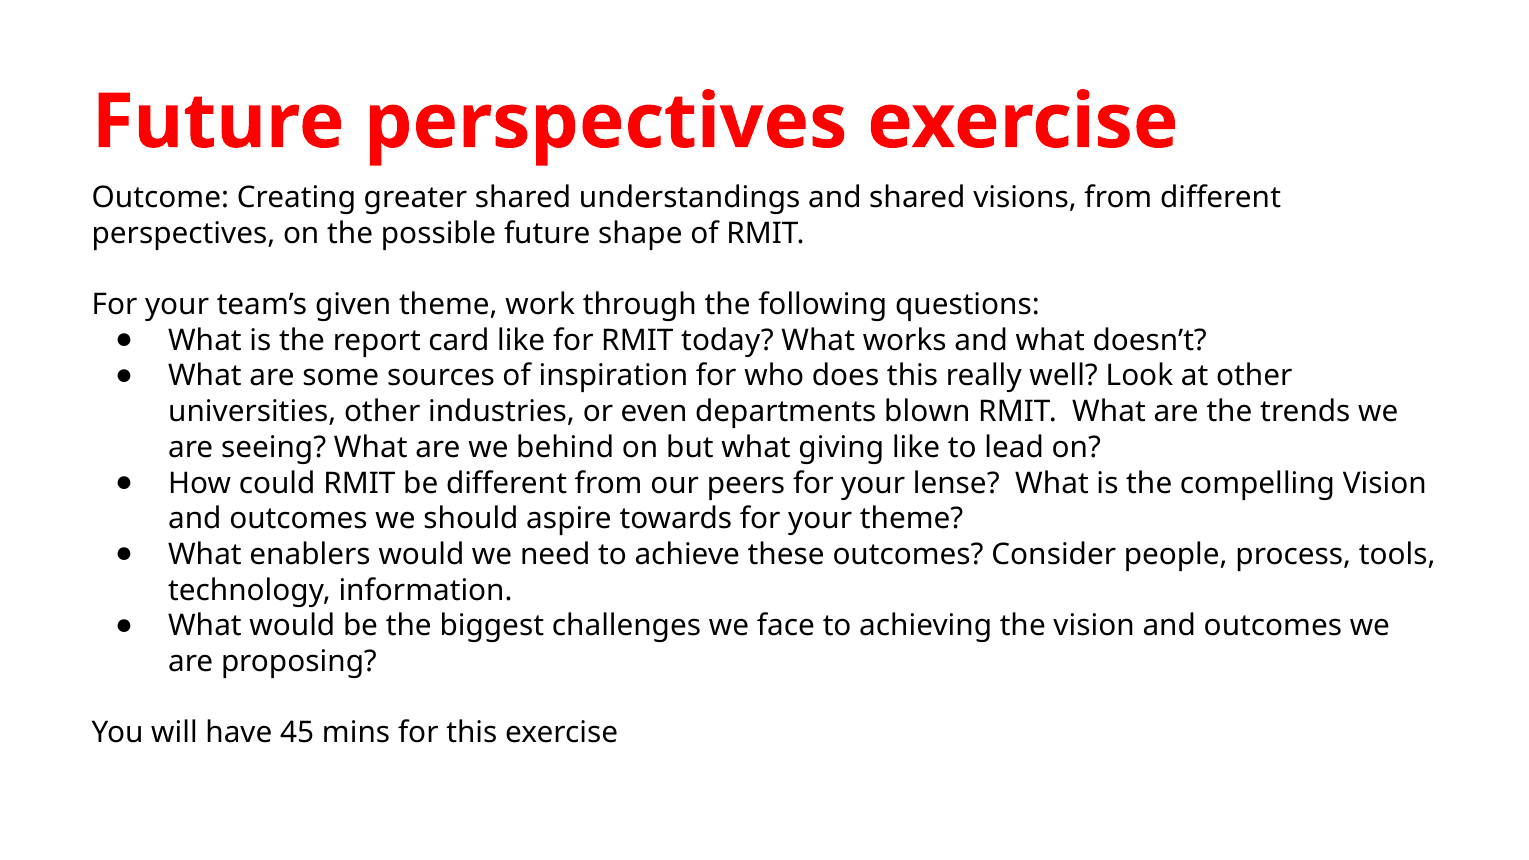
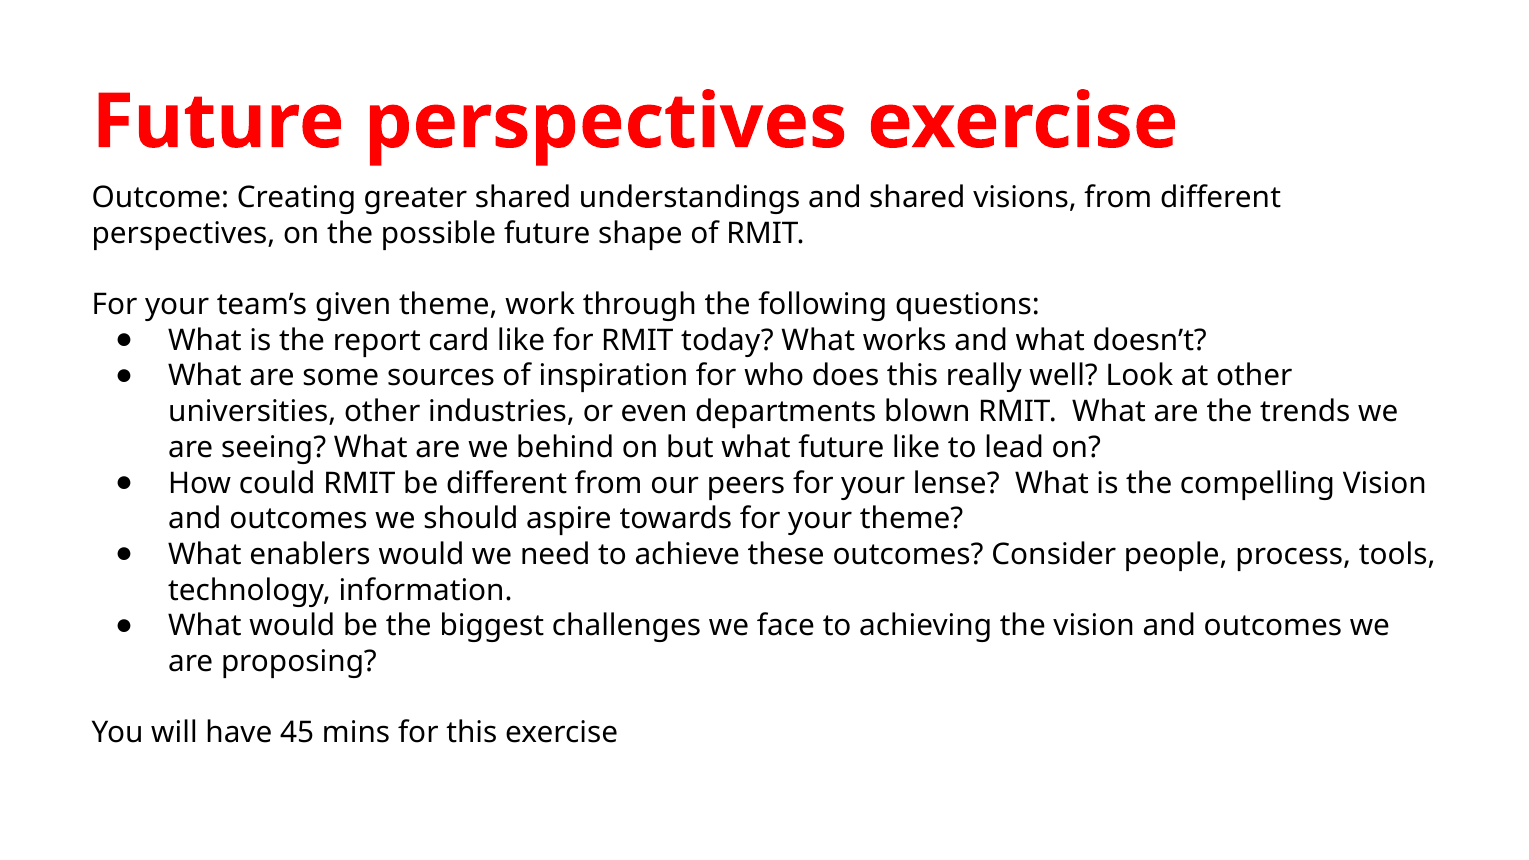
what giving: giving -> future
